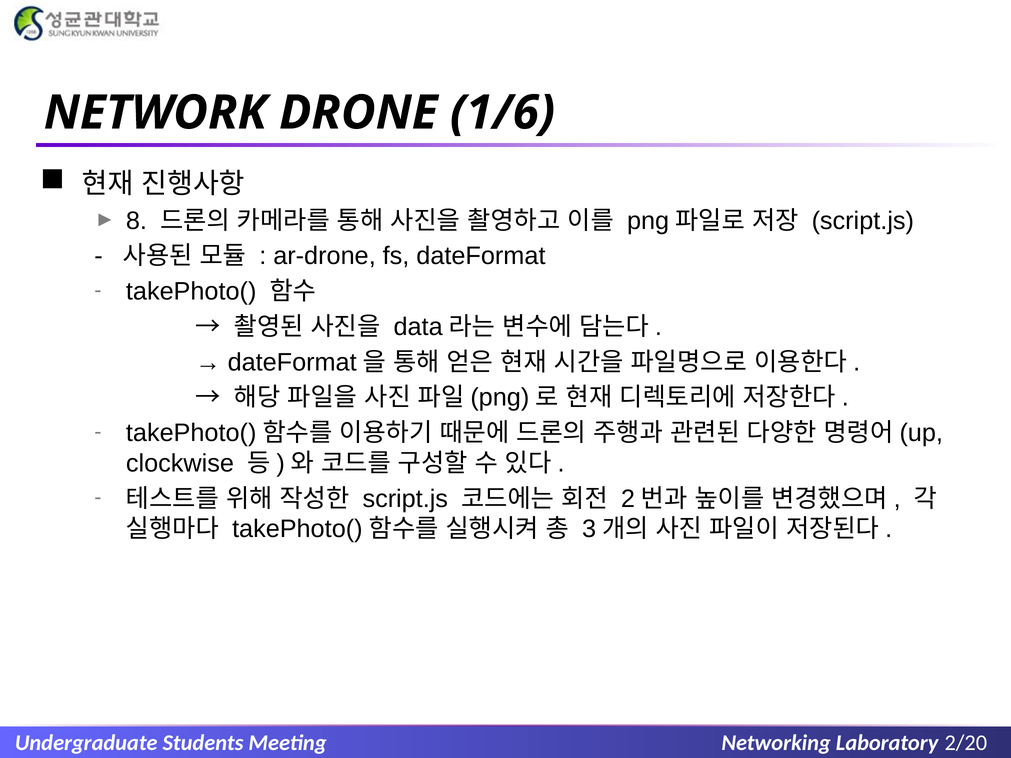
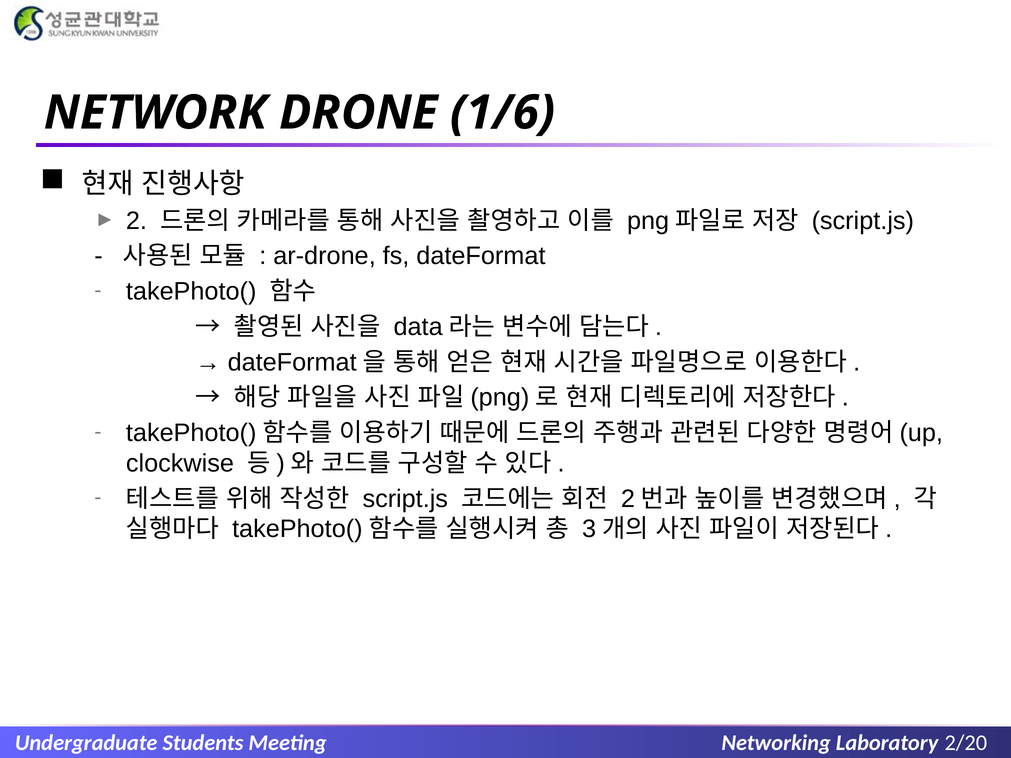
8: 8 -> 2
